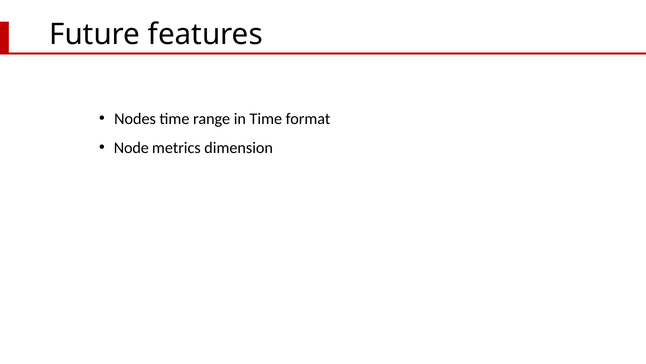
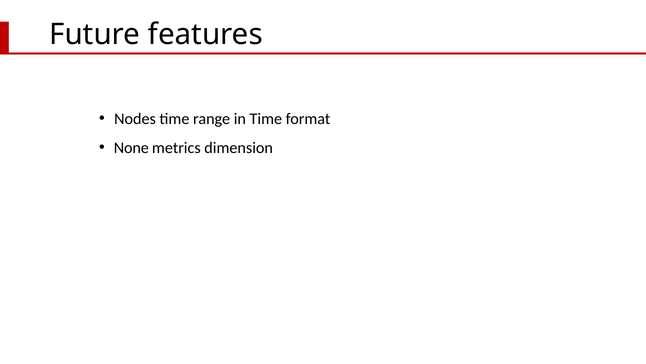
Node: Node -> None
